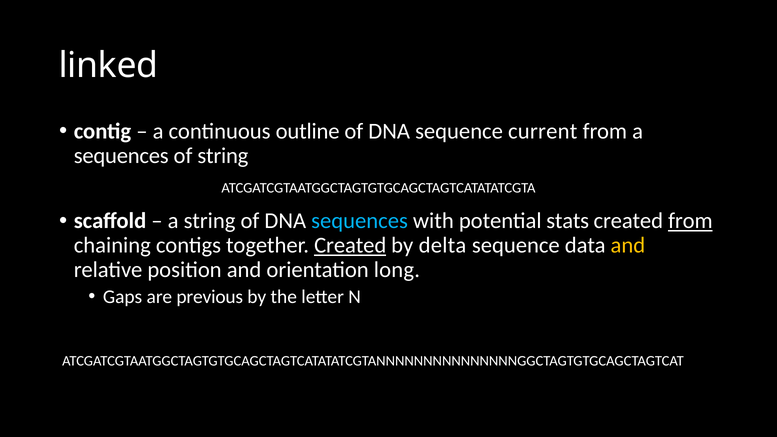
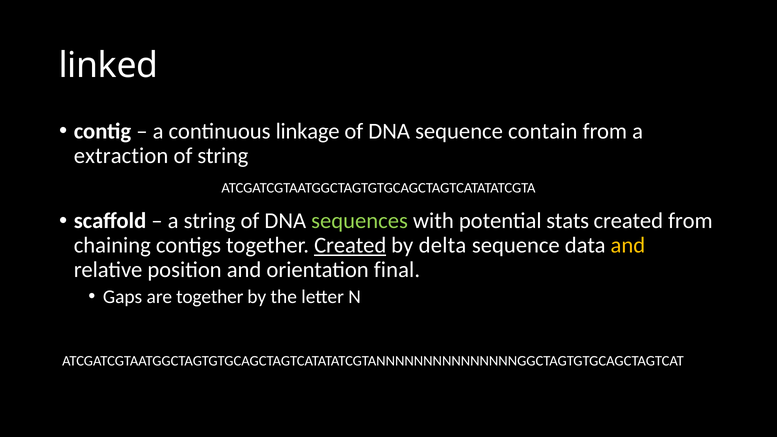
outline: outline -> linkage
current: current -> contain
sequences at (121, 156): sequences -> extraction
sequences at (360, 221) colour: light blue -> light green
from at (690, 221) underline: present -> none
long: long -> final
are previous: previous -> together
